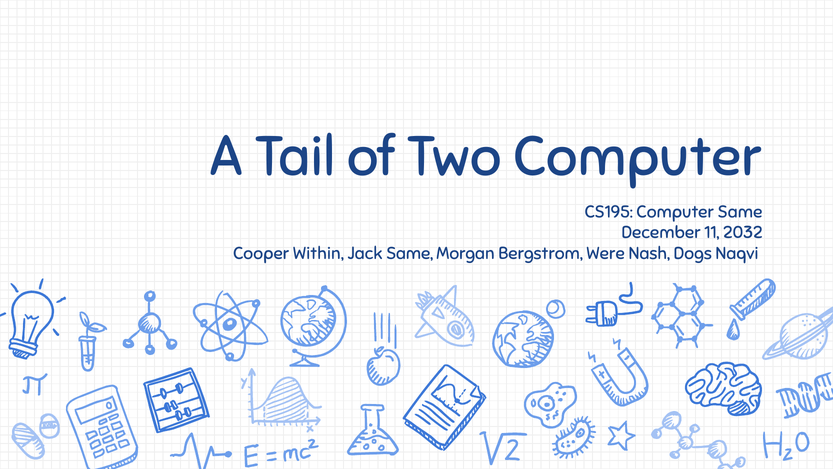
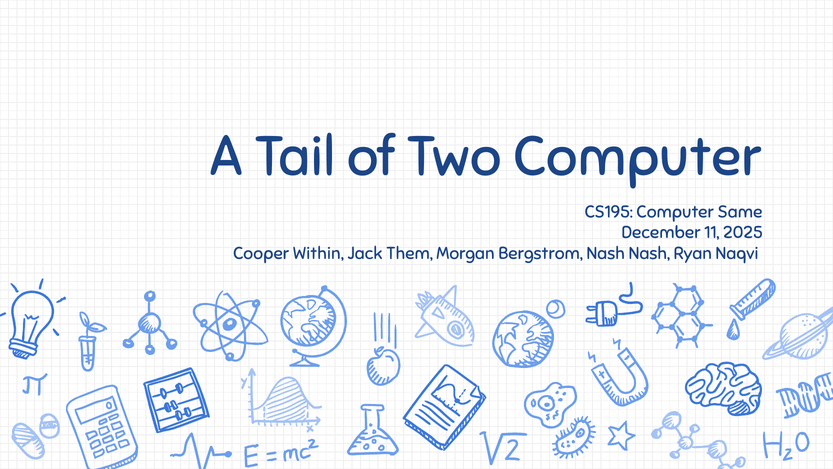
2032: 2032 -> 2025
Jack Same: Same -> Them
Bergstrom Were: Were -> Nash
Dogs: Dogs -> Ryan
